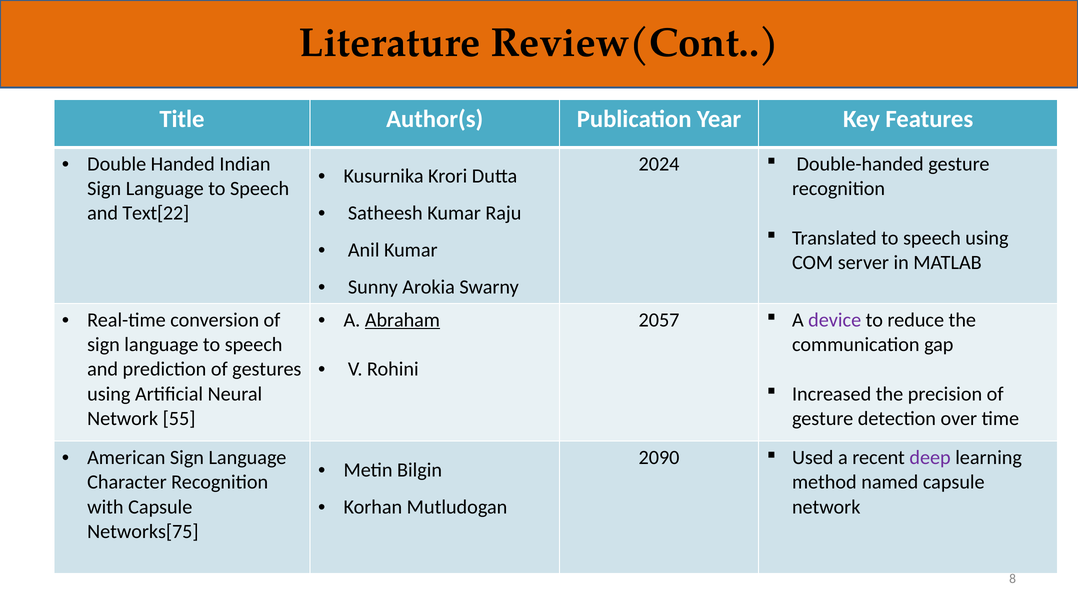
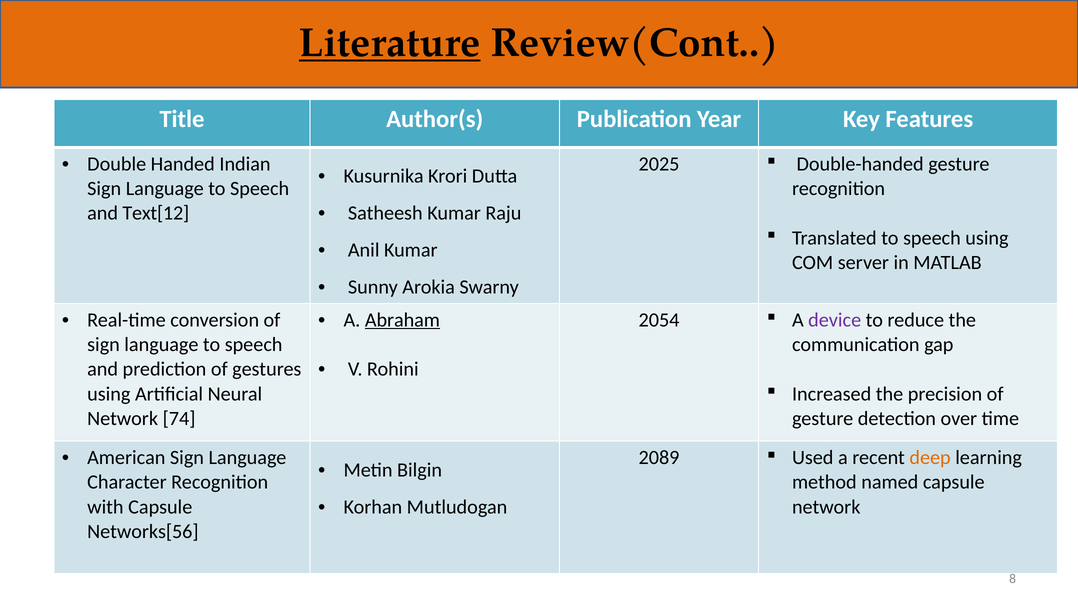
Literature underline: none -> present
2024: 2024 -> 2025
Text[22: Text[22 -> Text[12
2057: 2057 -> 2054
55: 55 -> 74
2090: 2090 -> 2089
deep colour: purple -> orange
Networks[75: Networks[75 -> Networks[56
